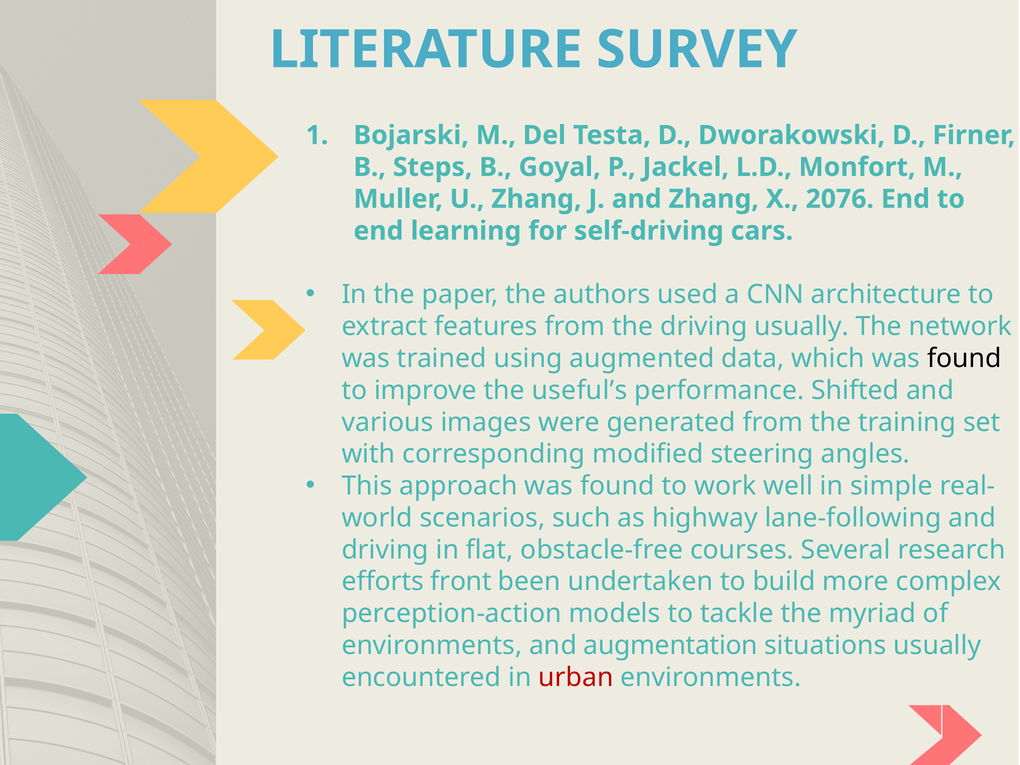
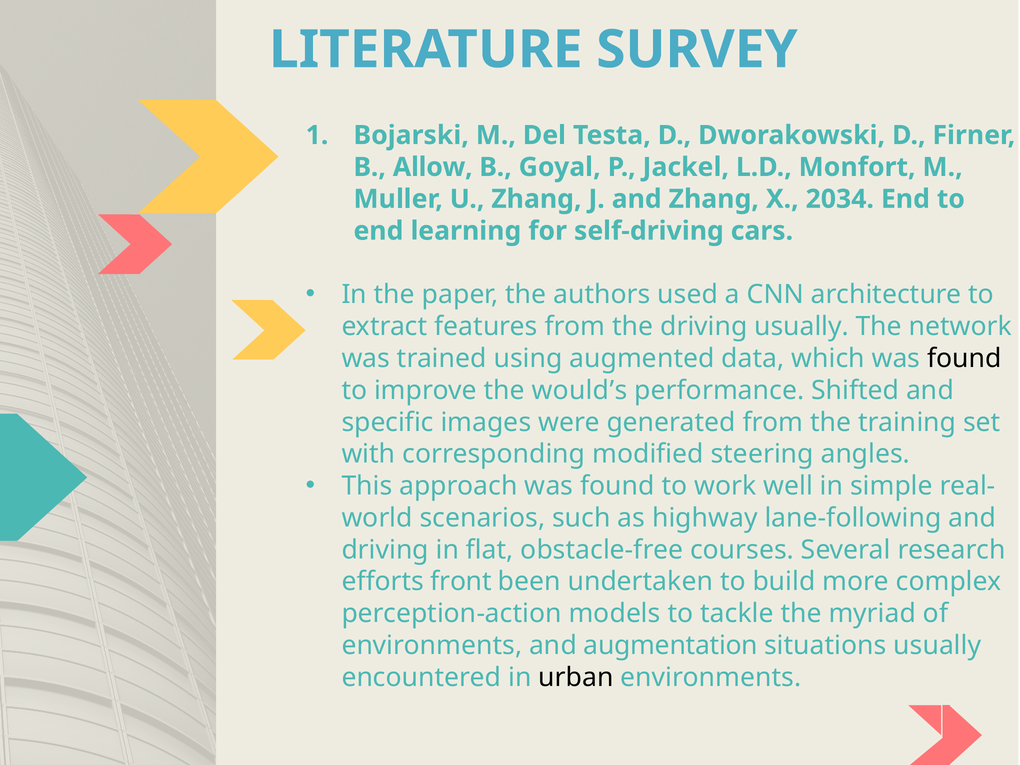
Steps: Steps -> Allow
2076: 2076 -> 2034
useful’s: useful’s -> would’s
various: various -> specific
urban colour: red -> black
